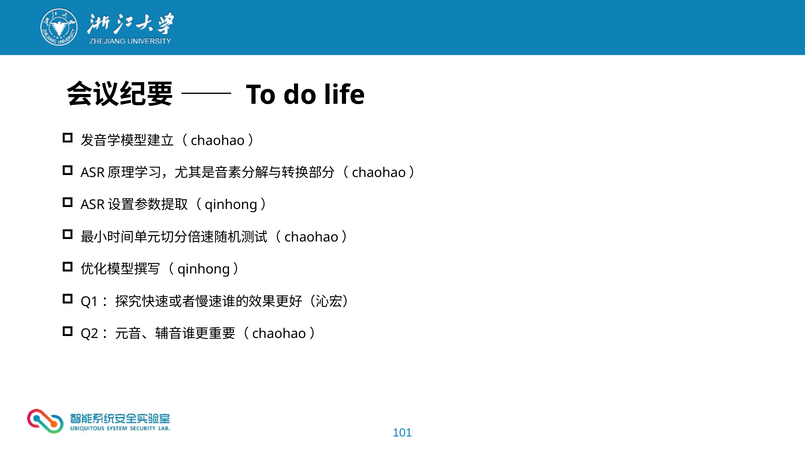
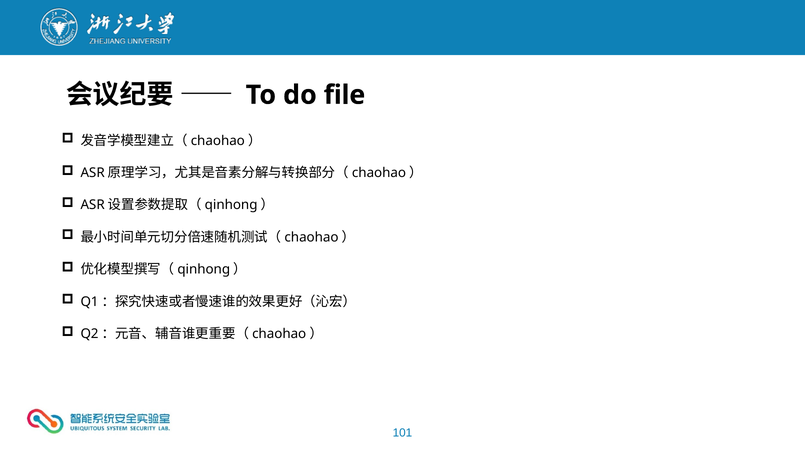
life: life -> file
